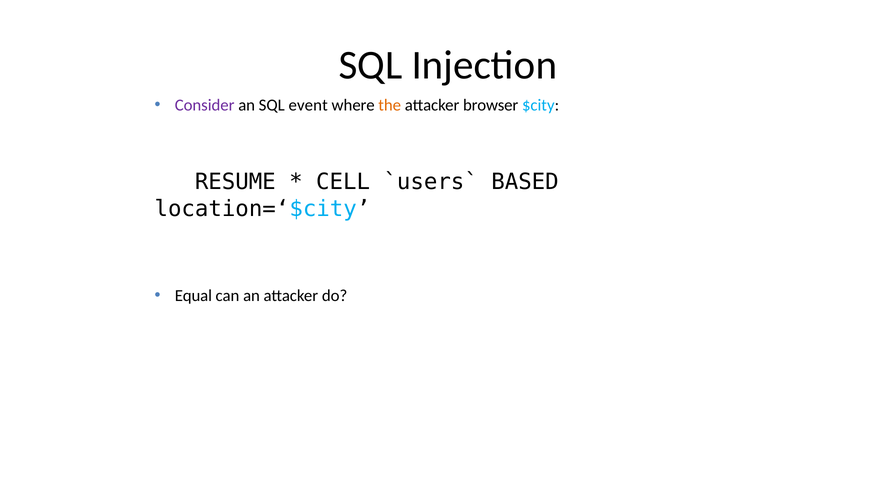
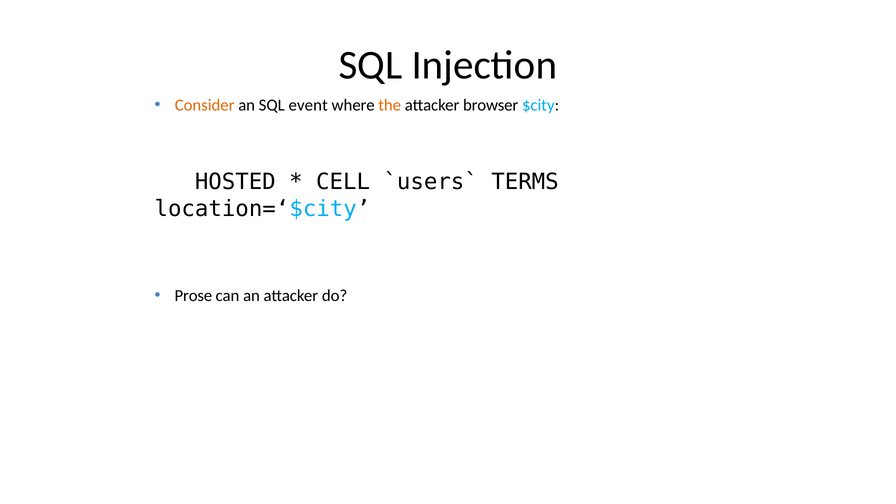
Consider colour: purple -> orange
RESUME: RESUME -> HOSTED
BASED: BASED -> TERMS
Equal: Equal -> Prose
